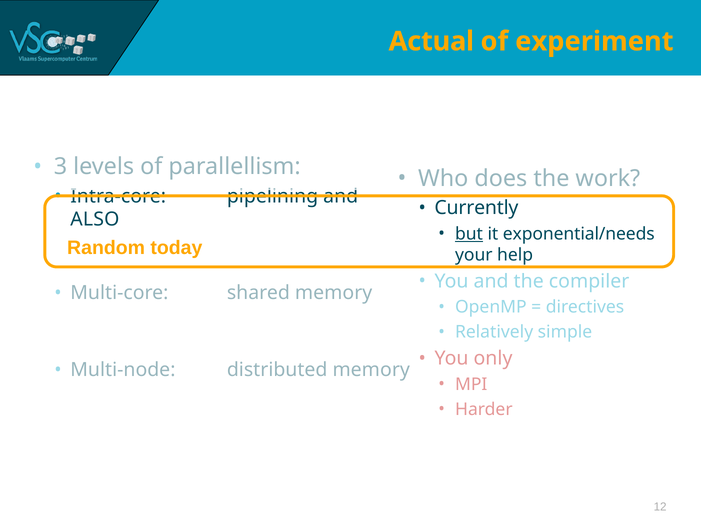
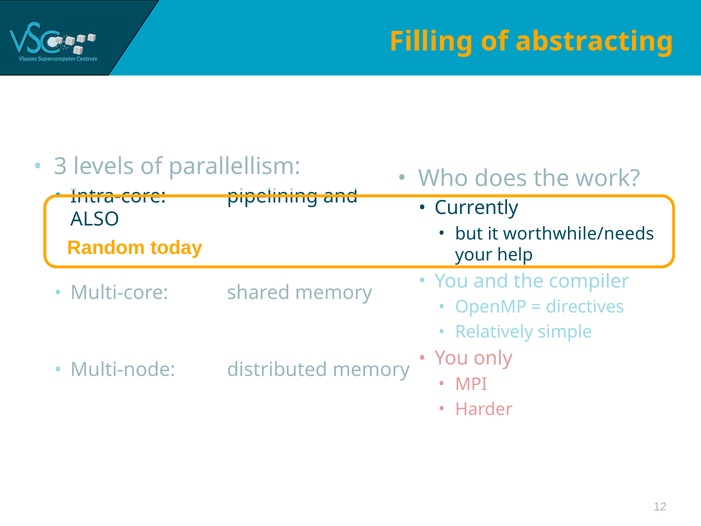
Actual: Actual -> Filling
experiment: experiment -> abstracting
but underline: present -> none
exponential/needs: exponential/needs -> worthwhile/needs
